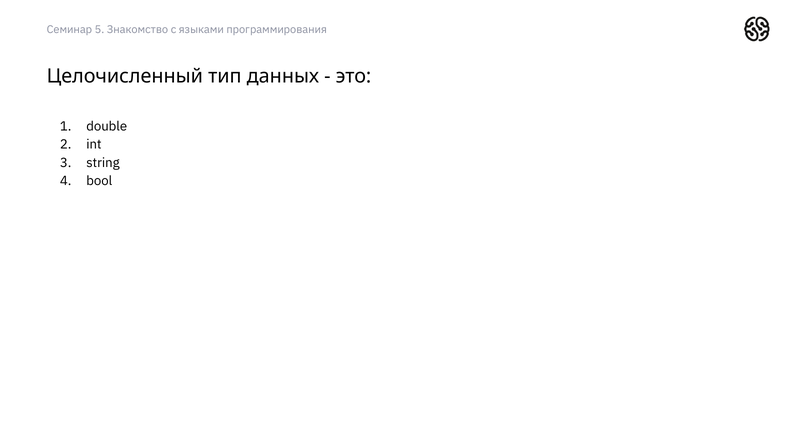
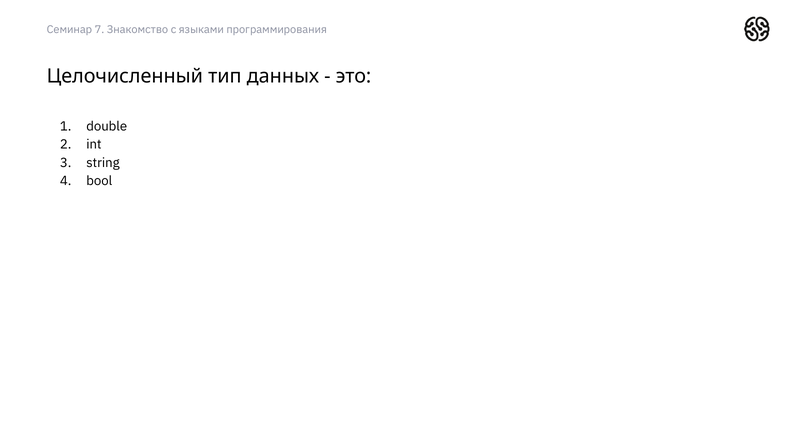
5: 5 -> 7
